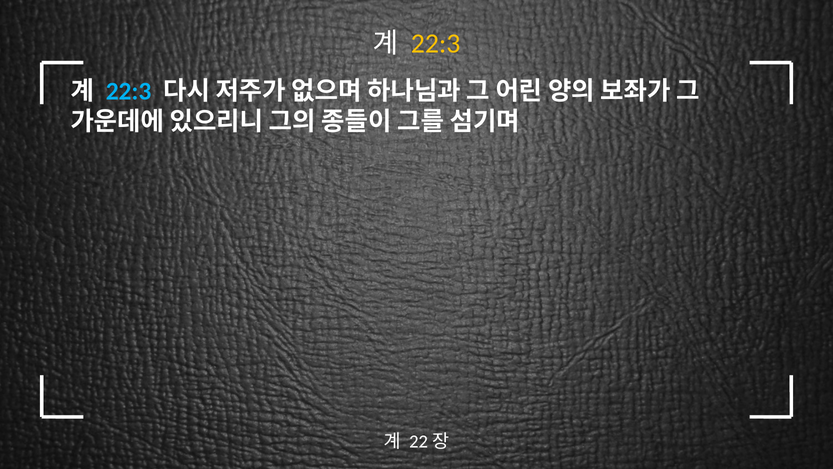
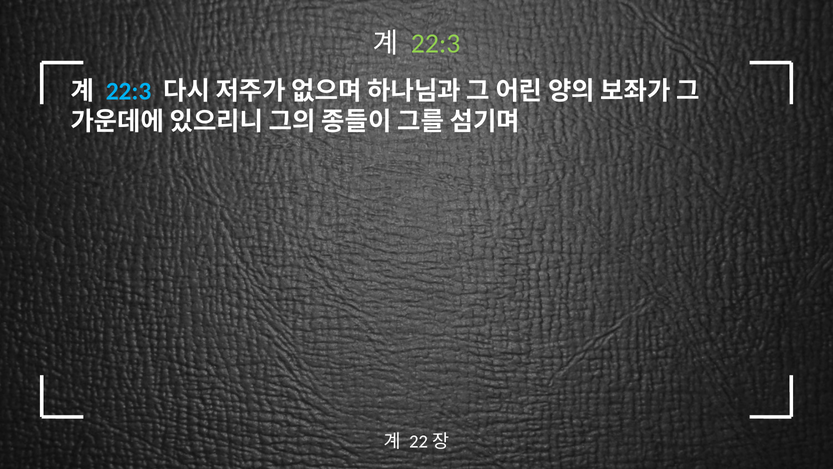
22:3 at (436, 44) colour: yellow -> light green
